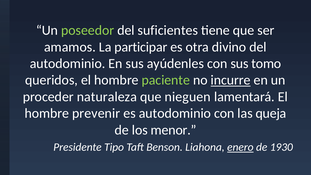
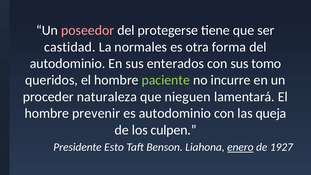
poseedor colour: light green -> pink
suficientes: suficientes -> protegerse
amamos: amamos -> castidad
participar: participar -> normales
divino: divino -> forma
ayúdenles: ayúdenles -> enterados
incurre underline: present -> none
menor: menor -> culpen
Tipo: Tipo -> Esto
1930: 1930 -> 1927
